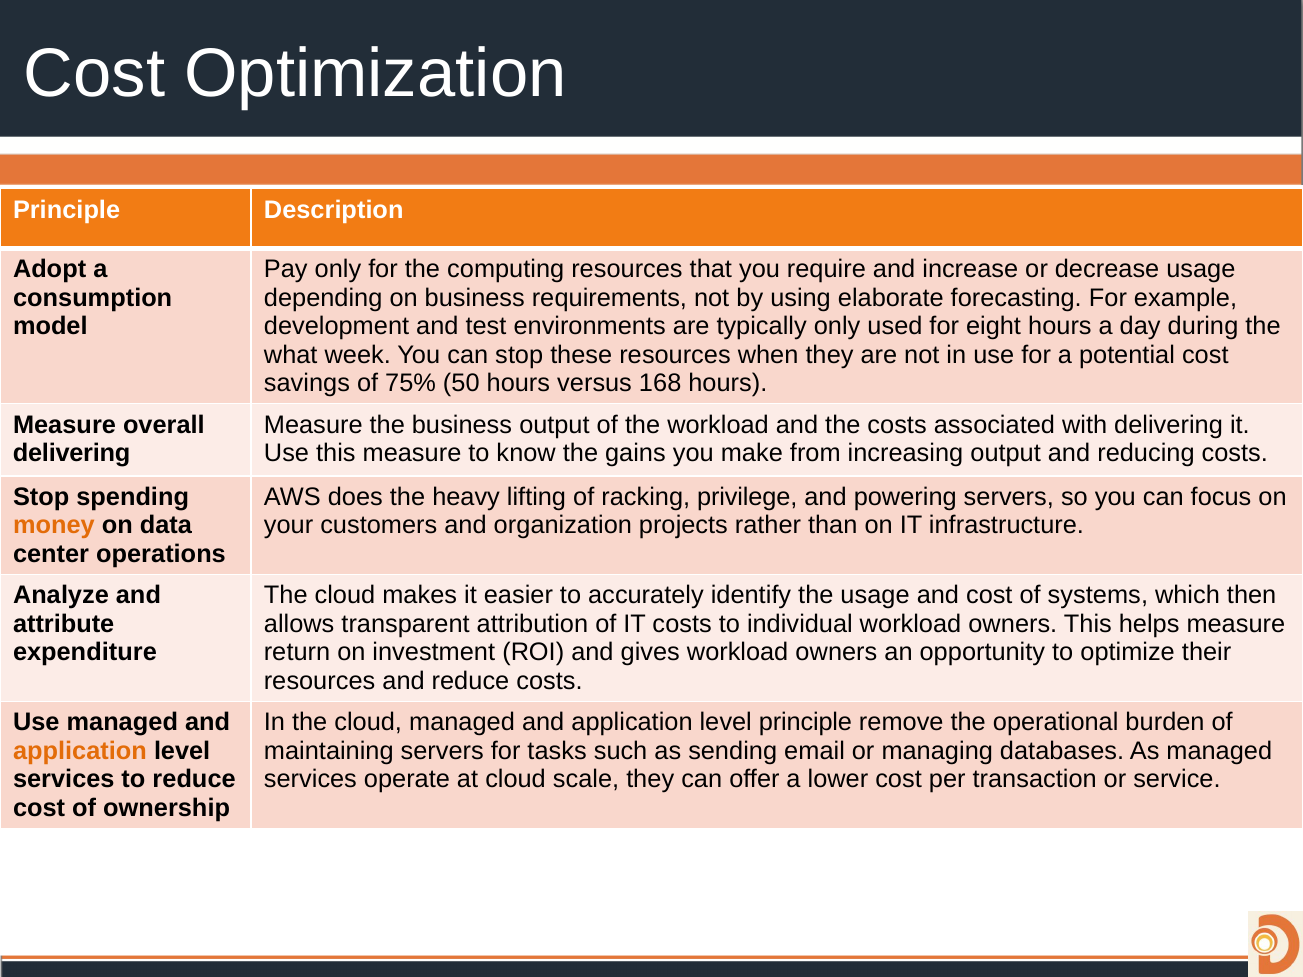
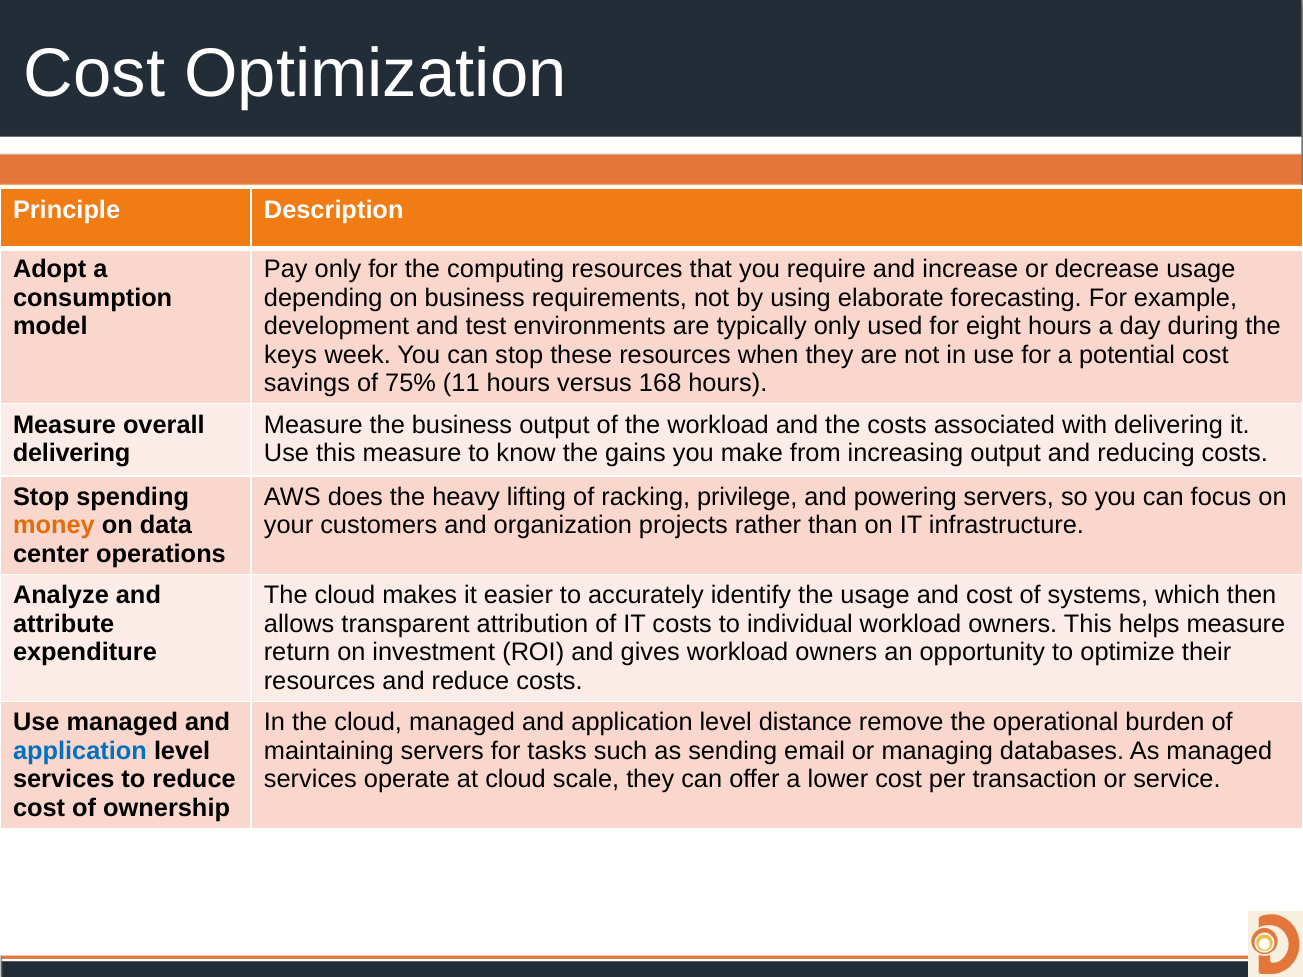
what: what -> keys
50: 50 -> 11
level principle: principle -> distance
application at (80, 751) colour: orange -> blue
